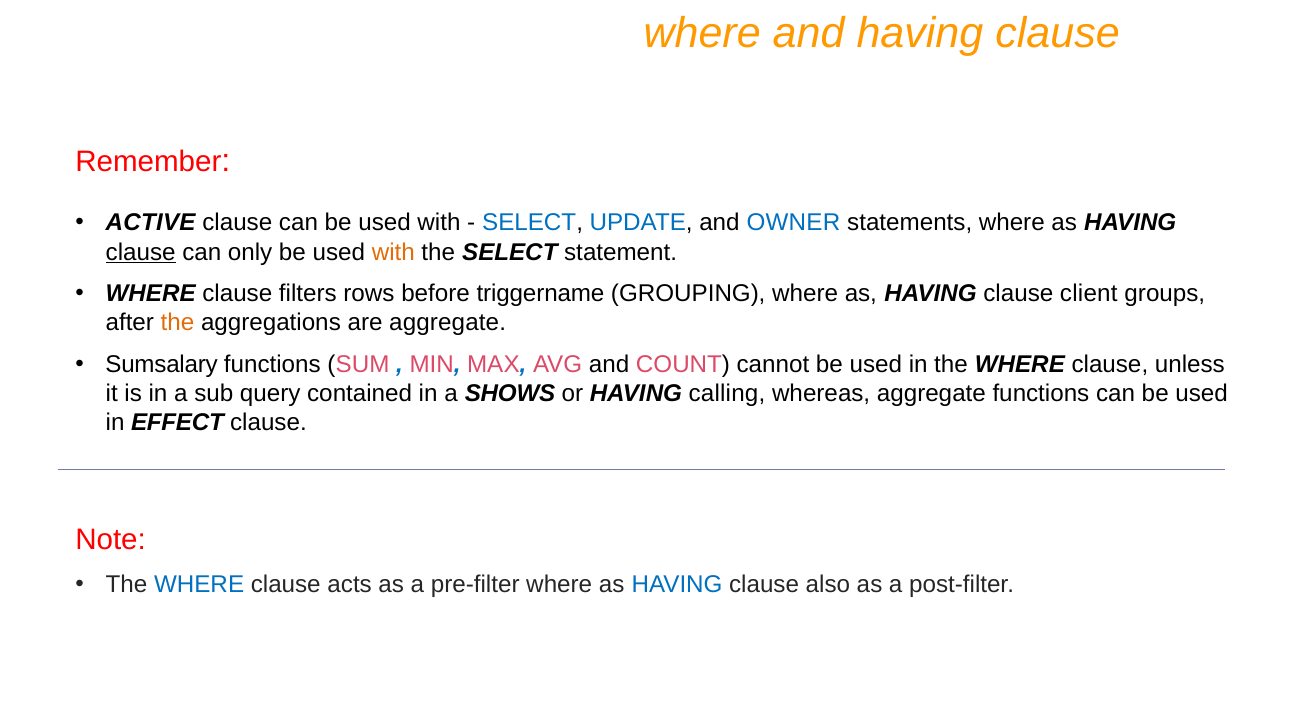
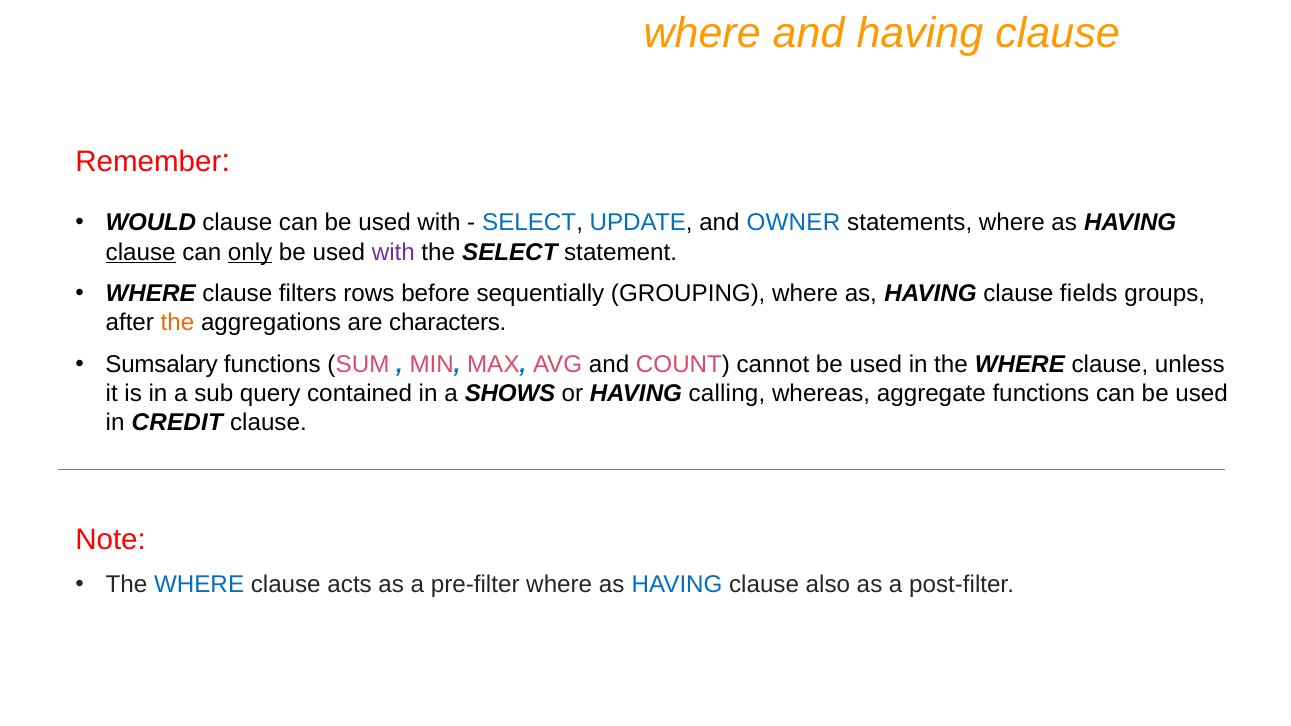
ACTIVE: ACTIVE -> WOULD
only underline: none -> present
with at (393, 252) colour: orange -> purple
triggername: triggername -> sequentially
client: client -> fields
are aggregate: aggregate -> characters
EFFECT: EFFECT -> CREDIT
